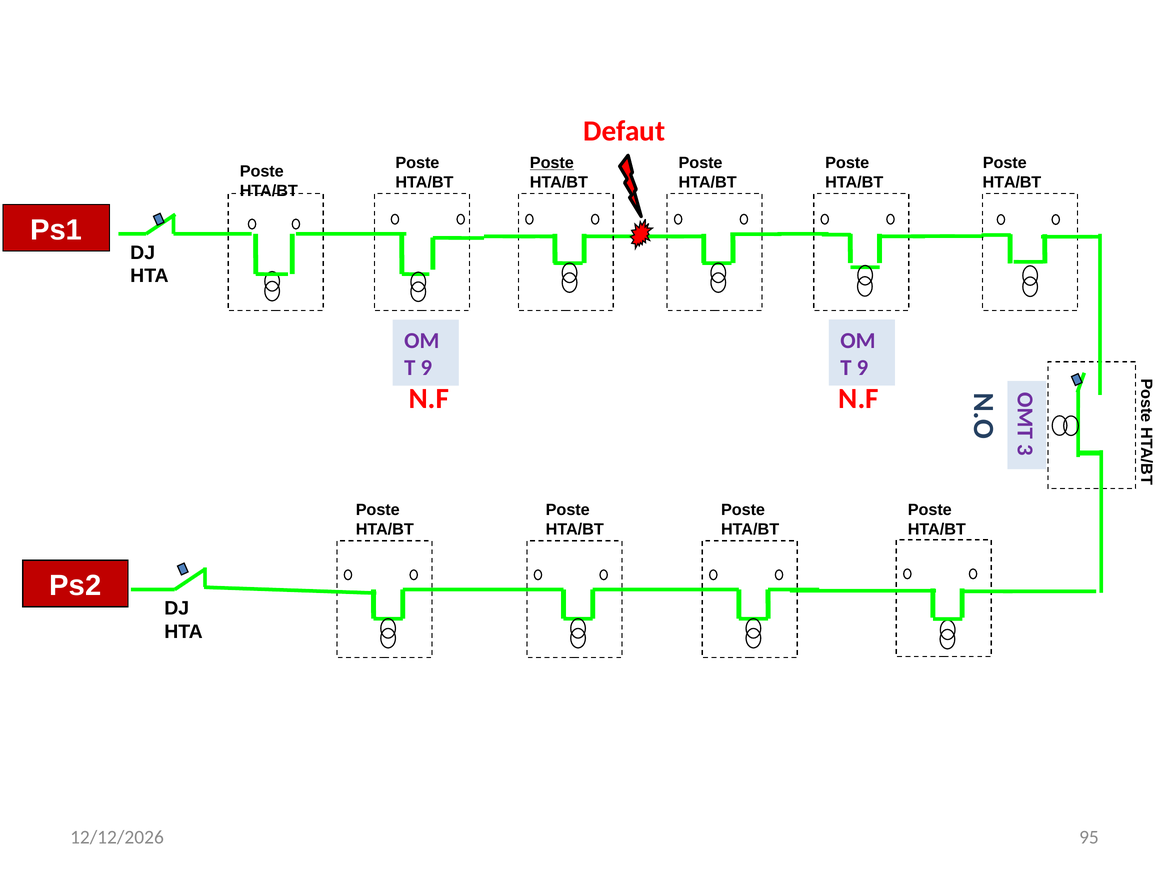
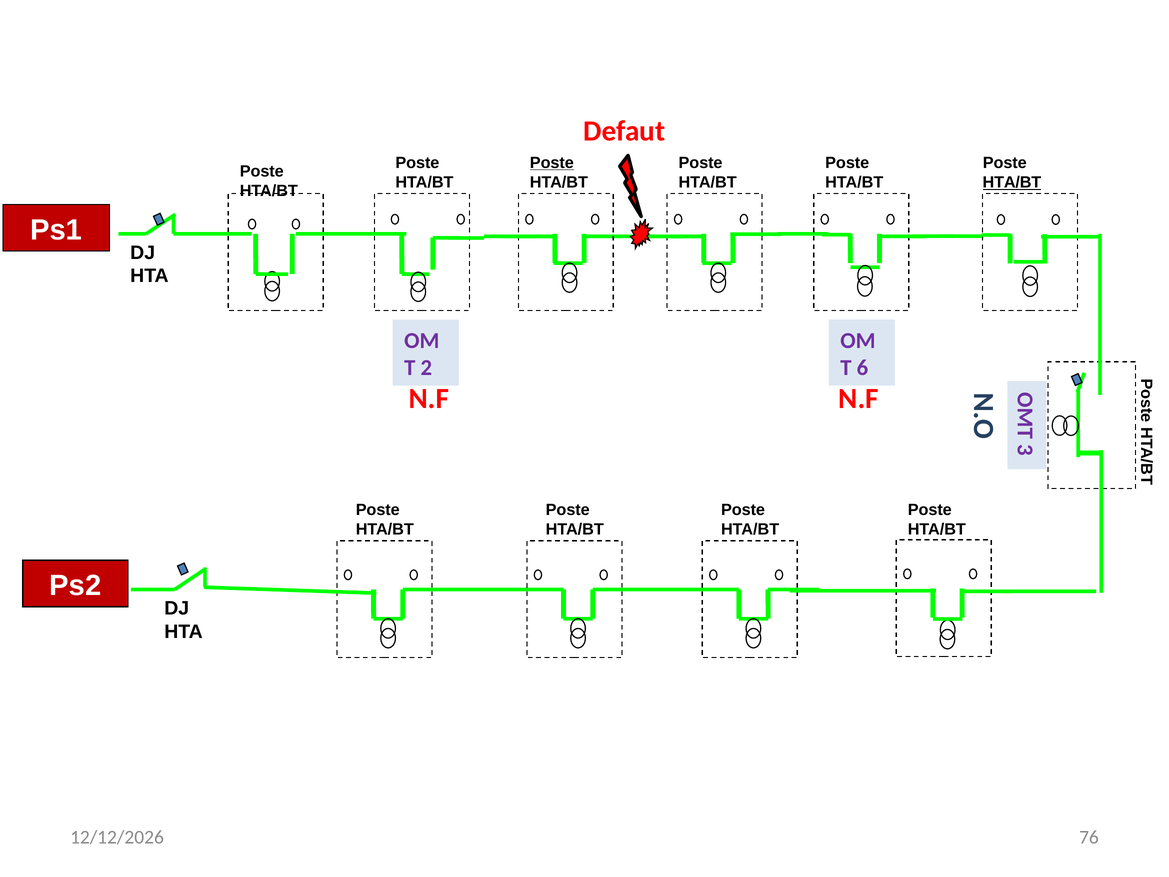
HTA/BT at (1012, 183) underline: none -> present
9 at (426, 368): 9 -> 2
9 at (862, 368): 9 -> 6
95: 95 -> 76
